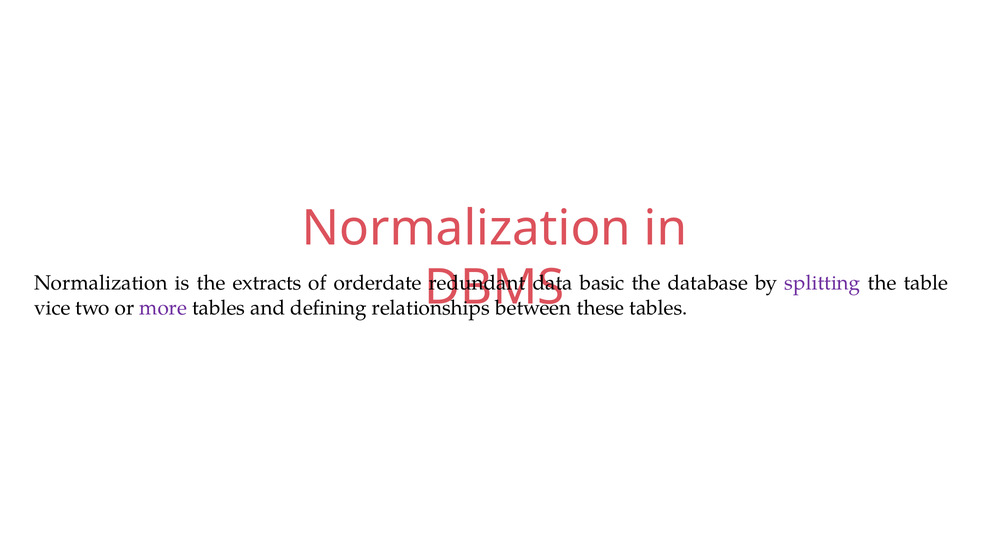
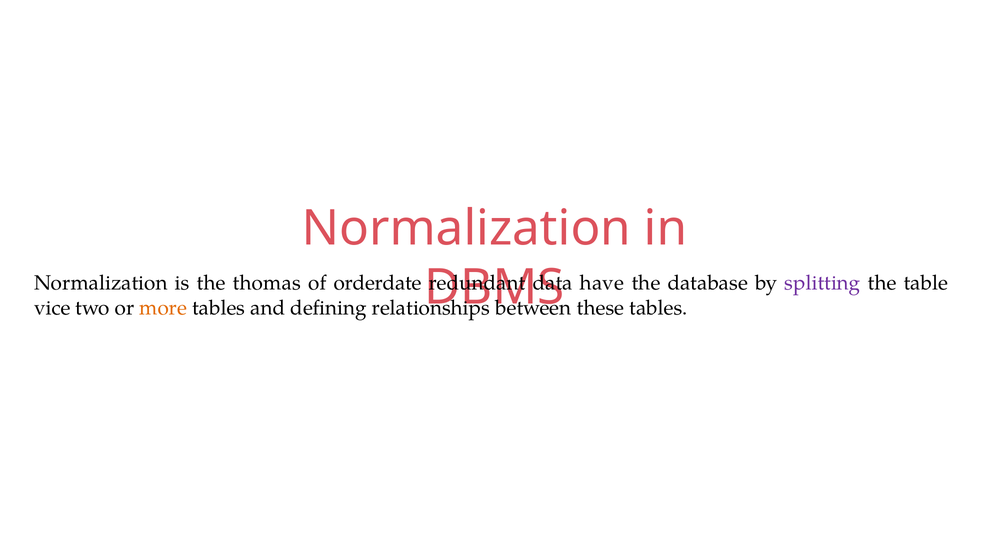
extracts: extracts -> thomas
basic: basic -> have
more colour: purple -> orange
